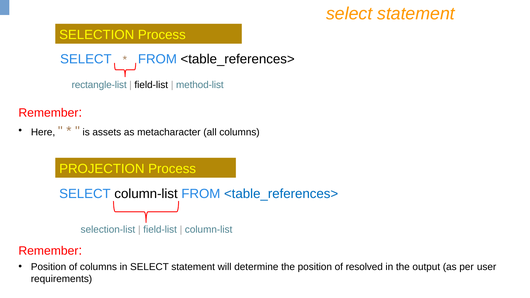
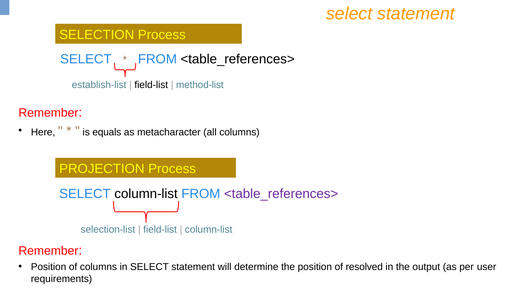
rectangle-list: rectangle-list -> establish-list
assets: assets -> equals
<table_references> at (281, 194) colour: blue -> purple
